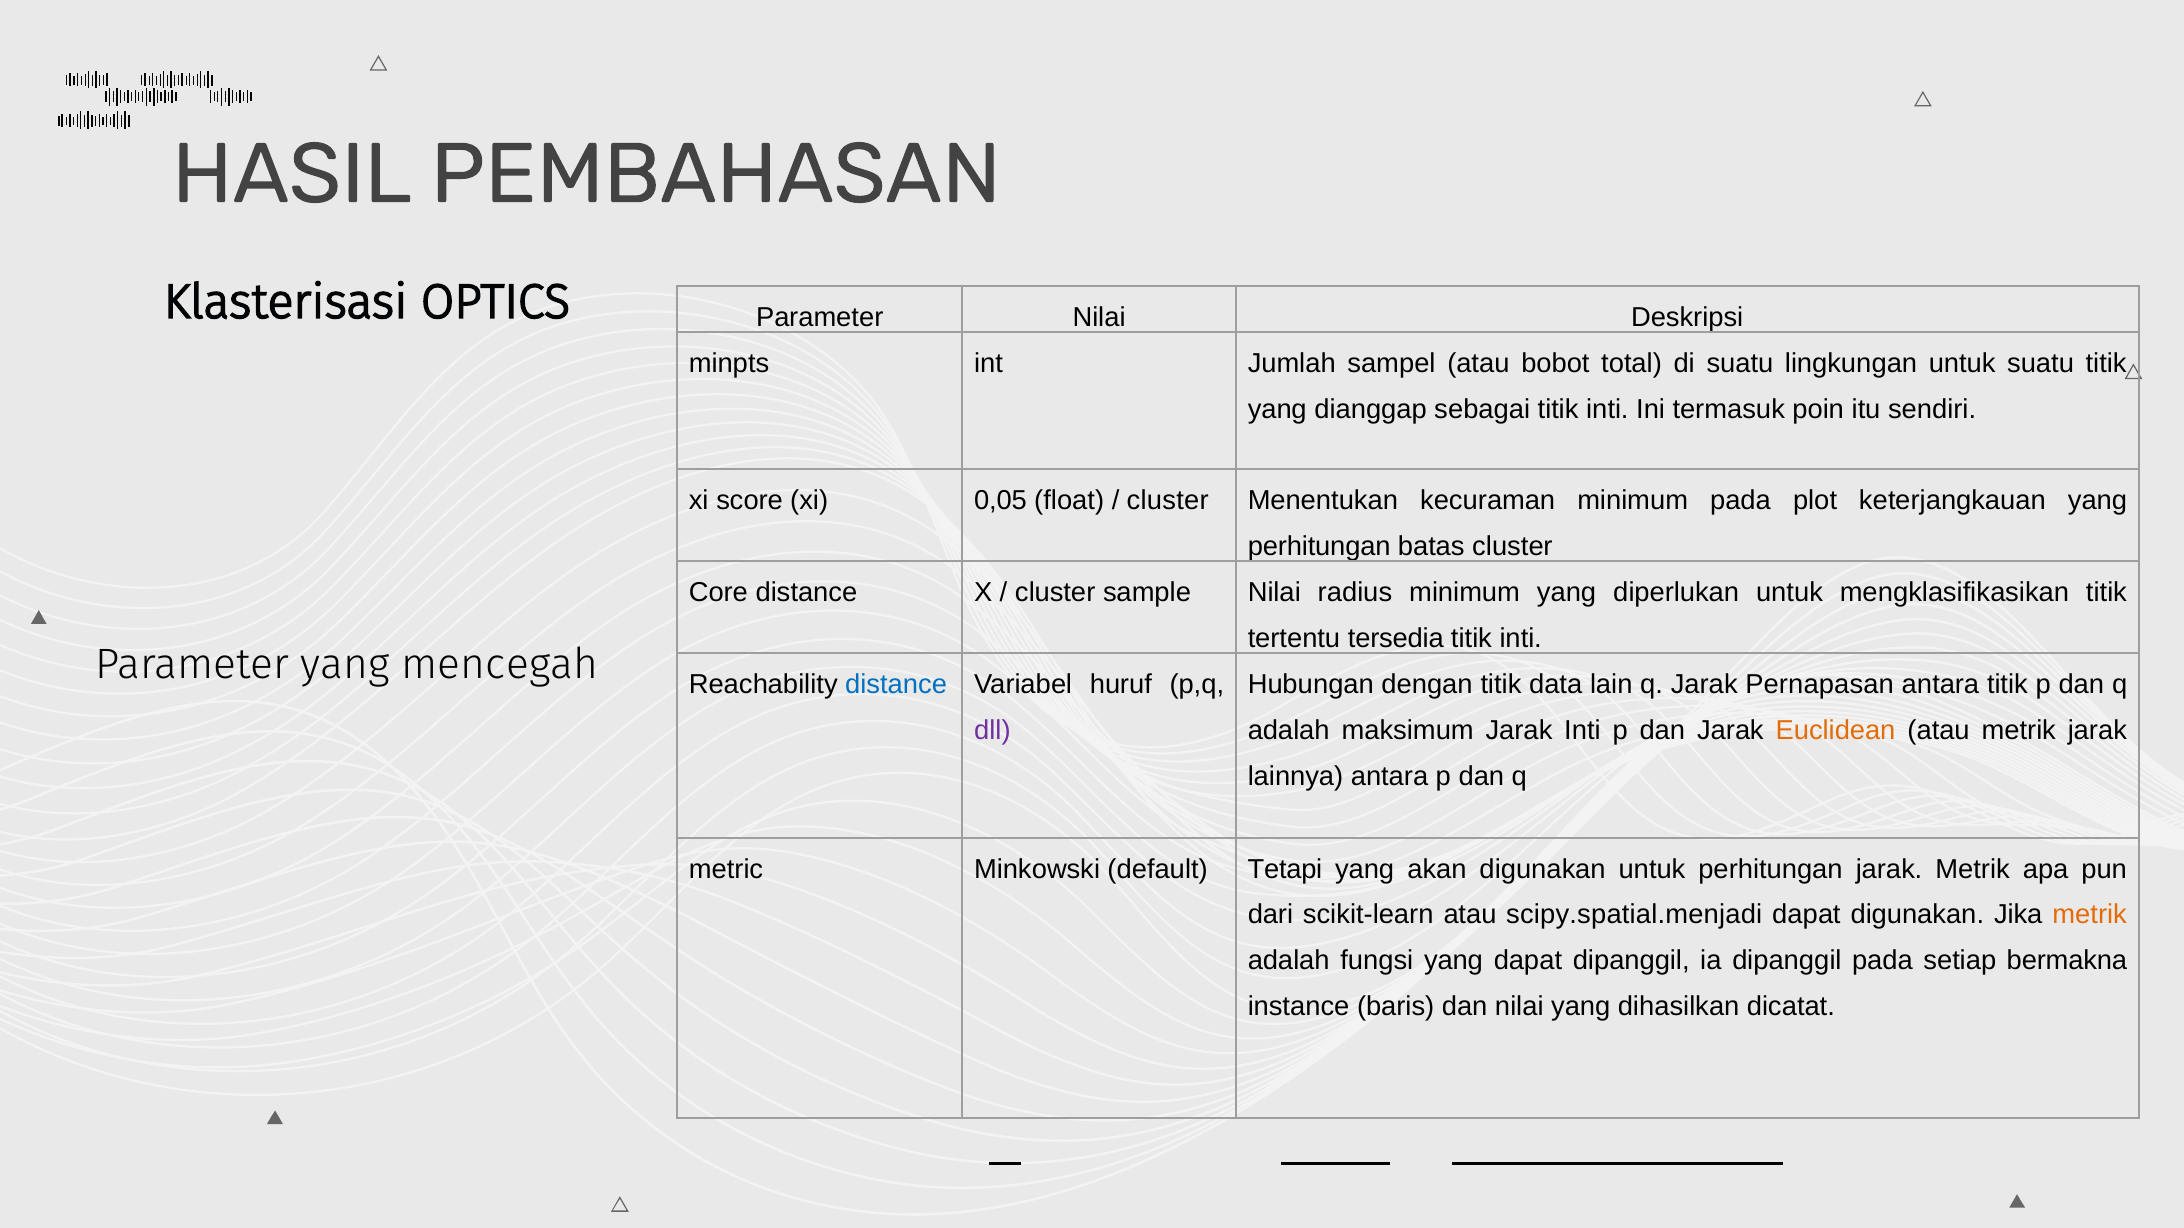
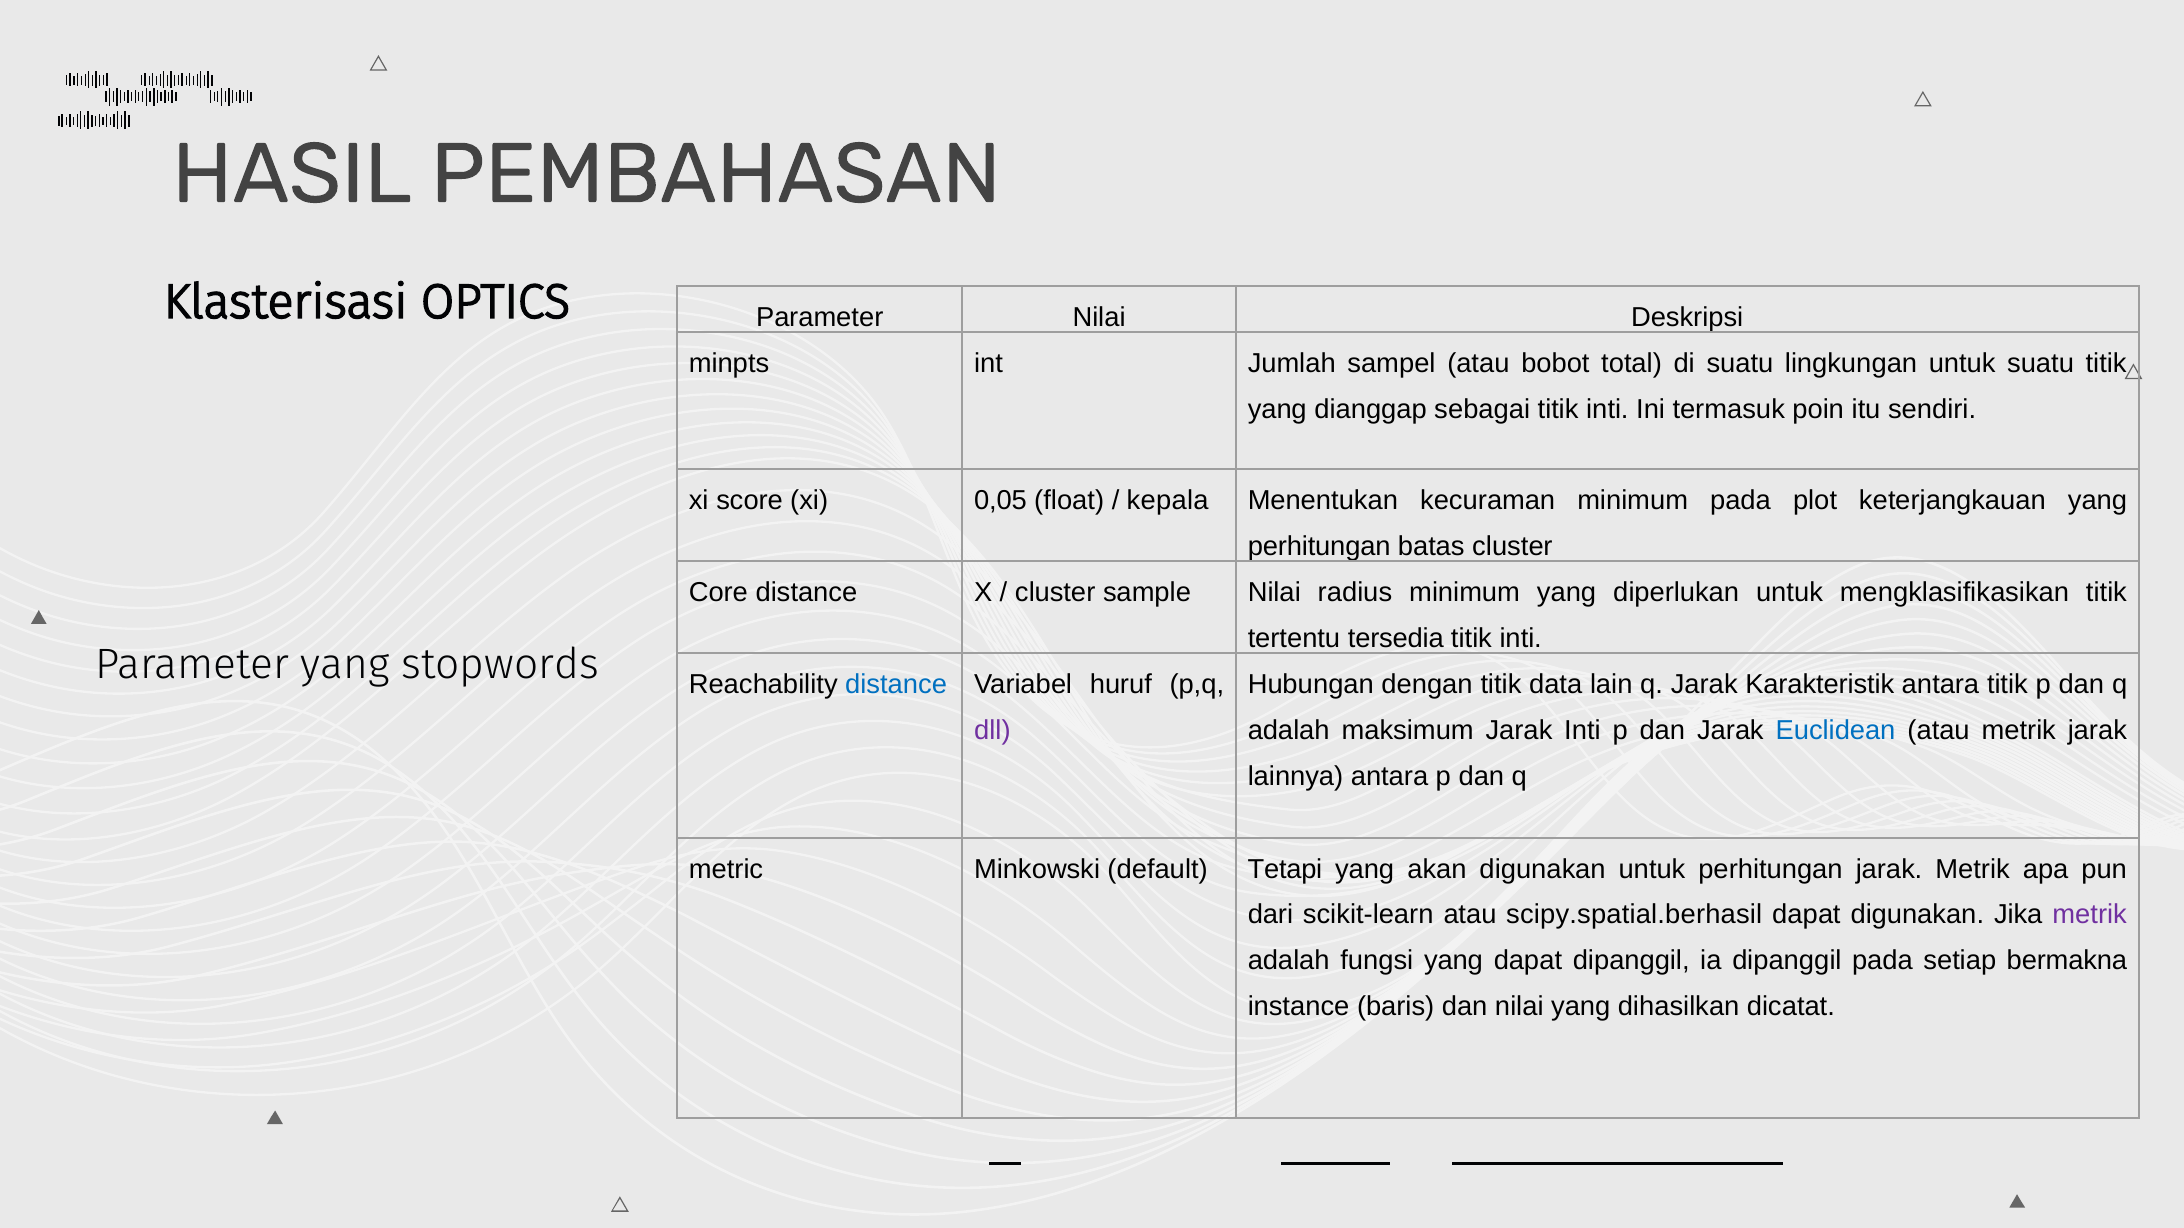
cluster at (1168, 501): cluster -> kepala
mencegah: mencegah -> stopwords
Pernapasan: Pernapasan -> Karakteristik
Euclidean colour: orange -> blue
scipy.spatial.menjadi: scipy.spatial.menjadi -> scipy.spatial.berhasil
metrik at (2090, 915) colour: orange -> purple
